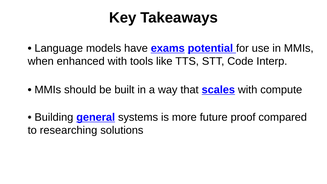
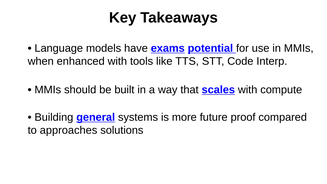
researching: researching -> approaches
